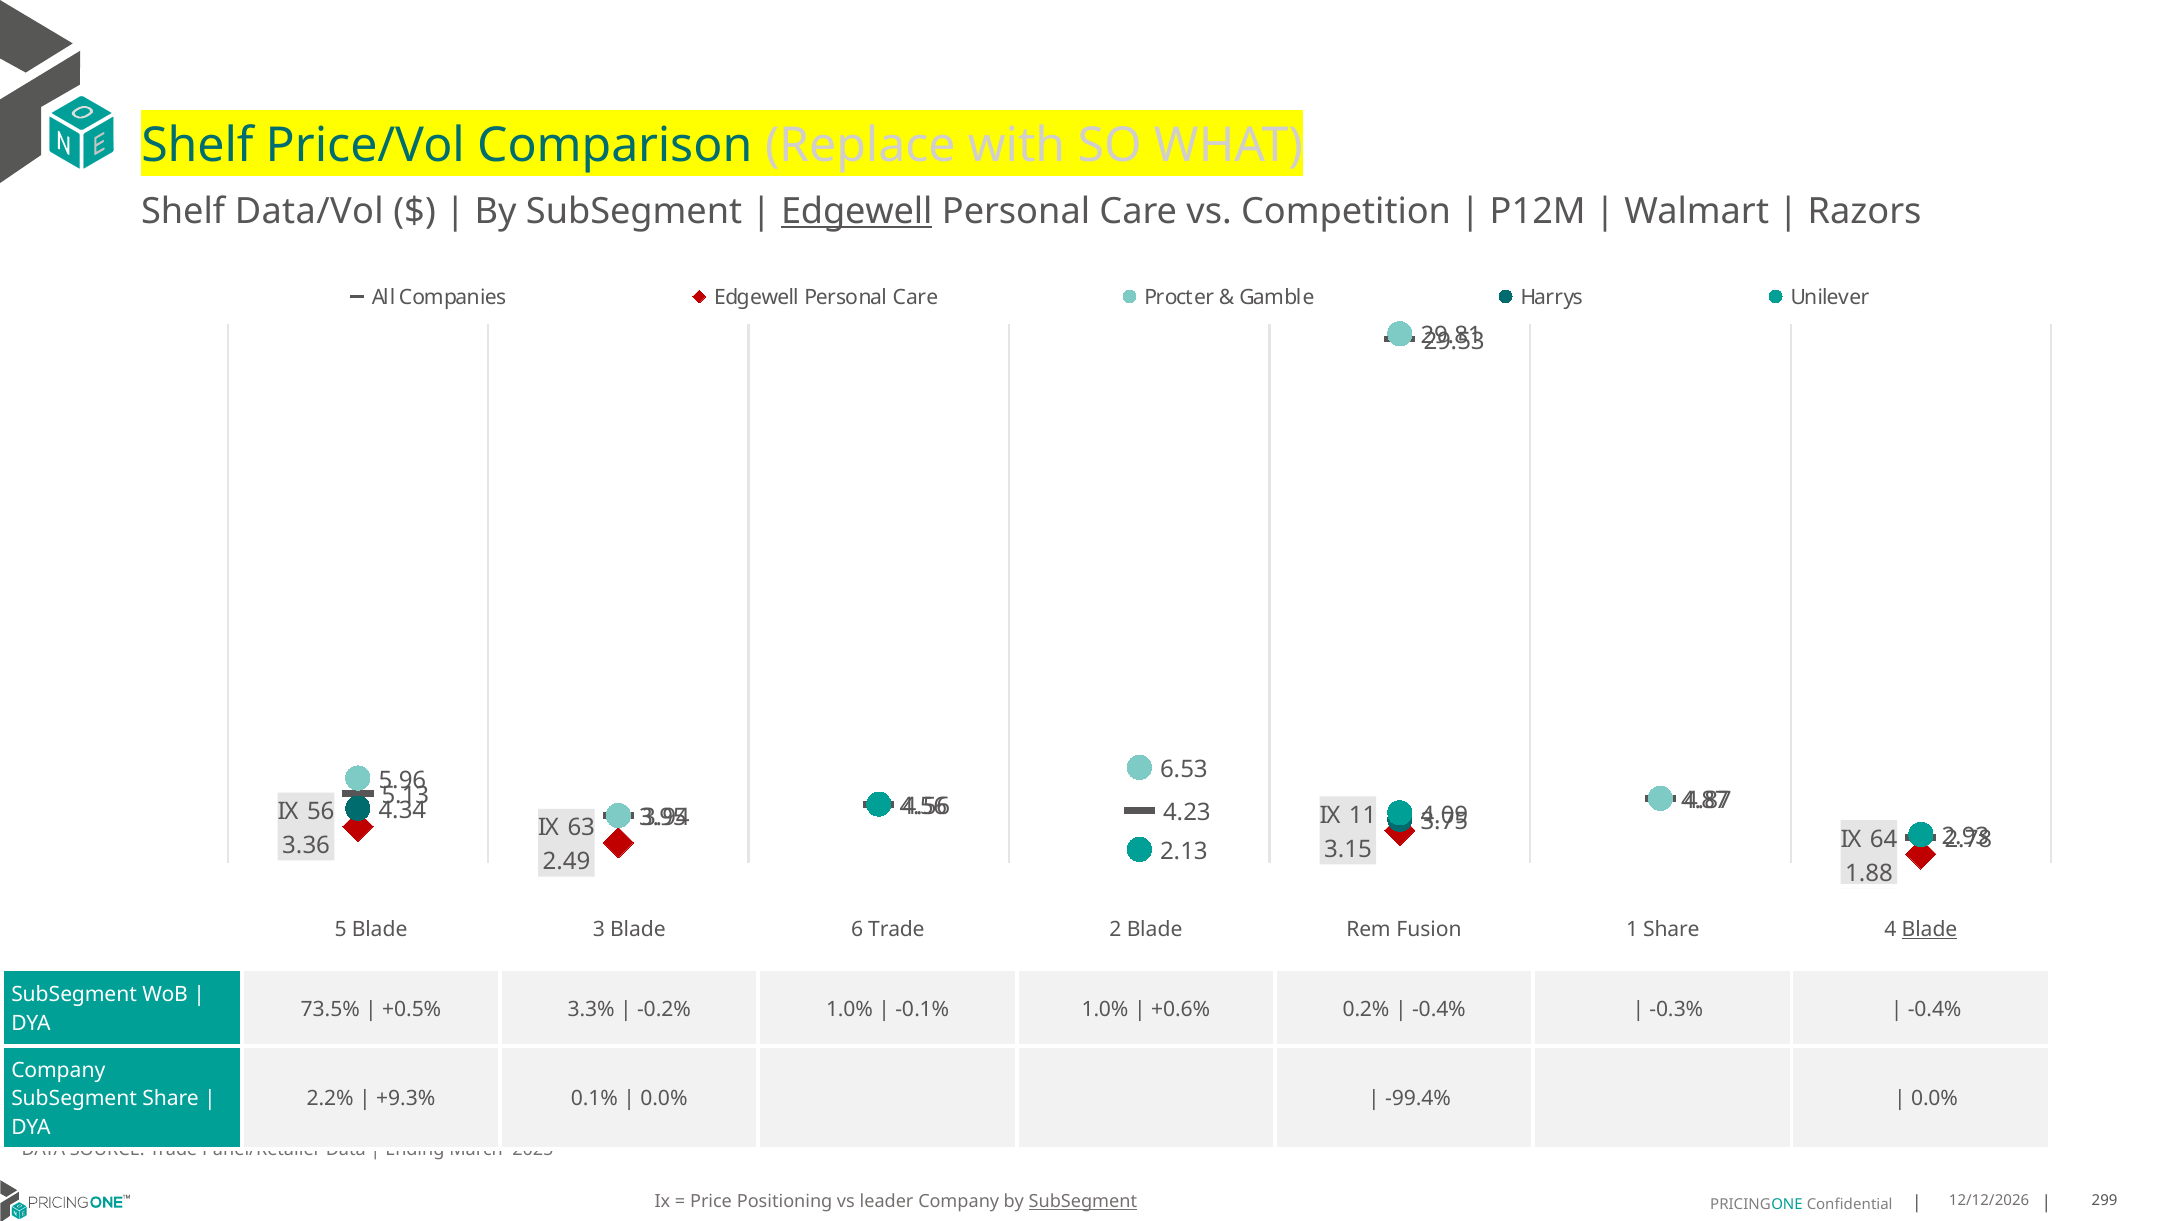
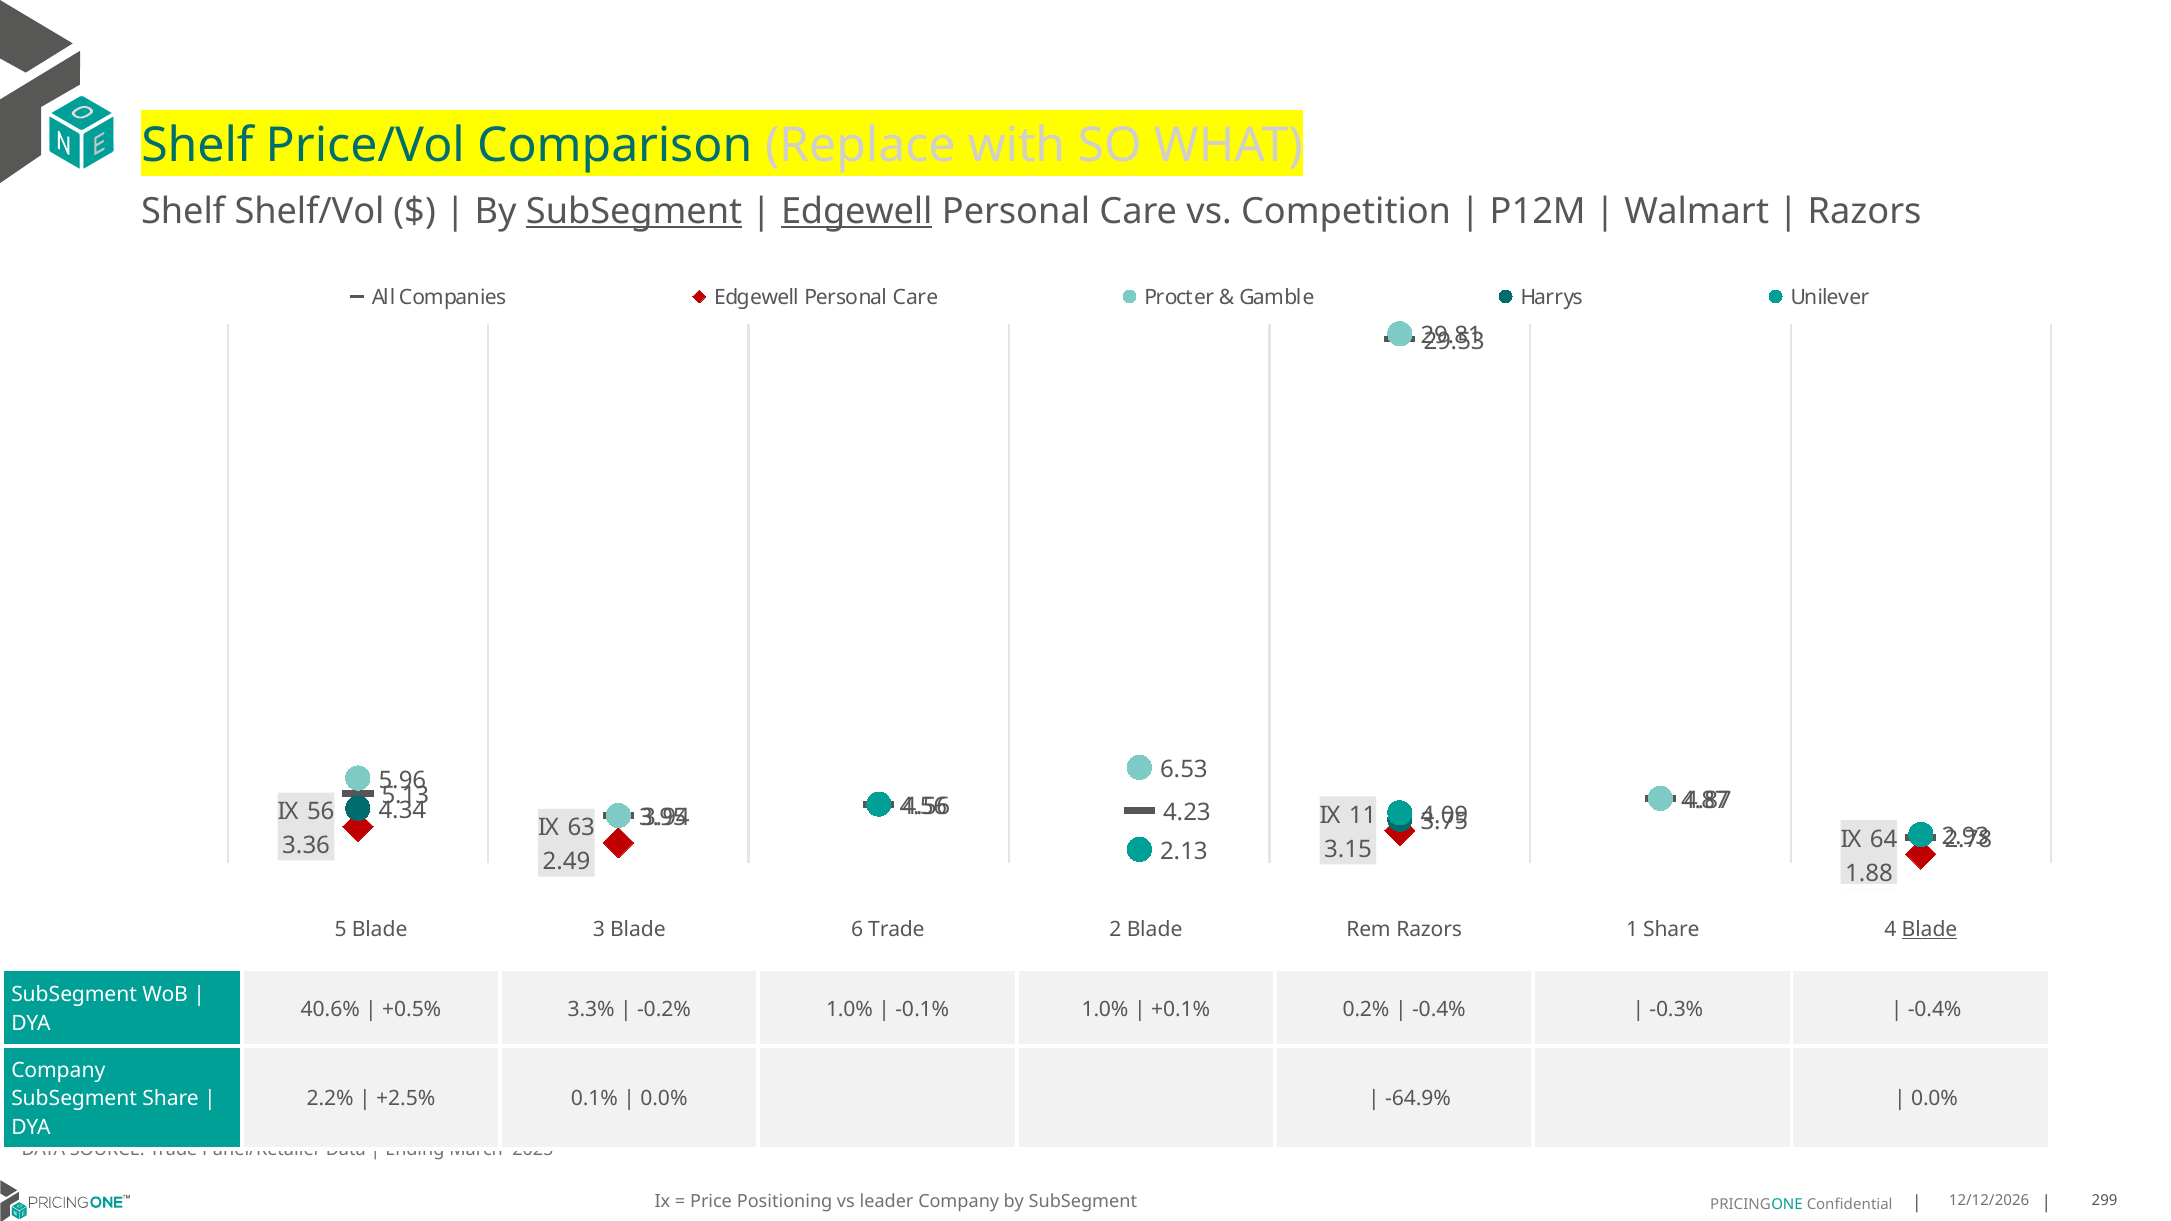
Data/Vol: Data/Vol -> Shelf/Vol
SubSegment at (634, 212) underline: none -> present
Rem Fusion: Fusion -> Razors
73.5%: 73.5% -> 40.6%
+0.6%: +0.6% -> +0.1%
+9.3%: +9.3% -> +2.5%
-99.4%: -99.4% -> -64.9%
SubSegment at (1083, 1202) underline: present -> none
